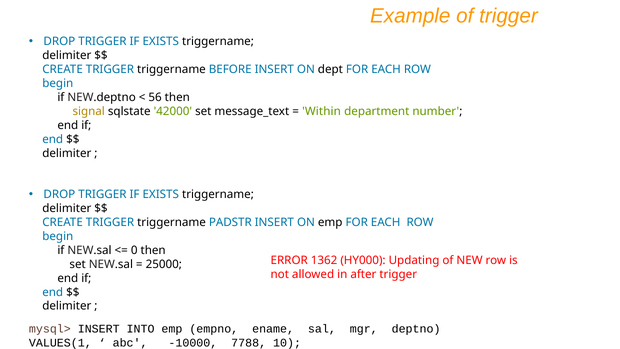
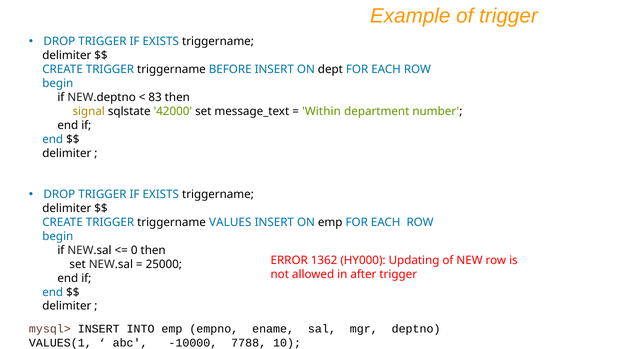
56: 56 -> 83
PADSTR: PADSTR -> VALUES
